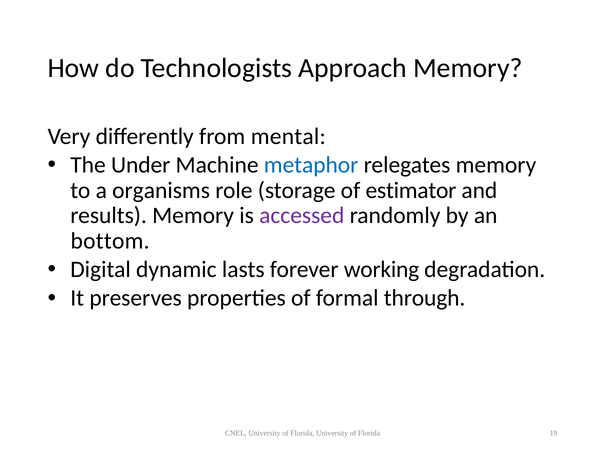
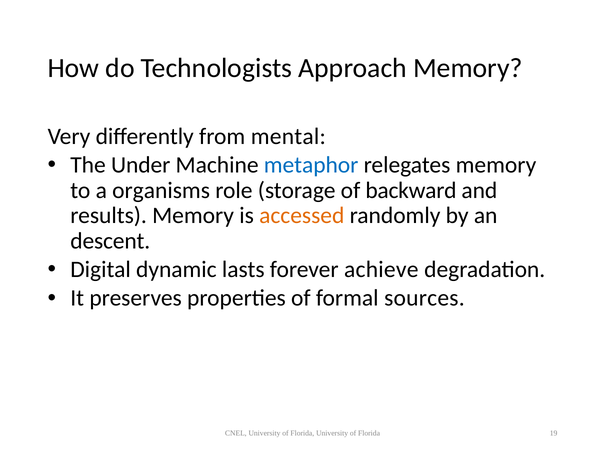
estimator: estimator -> backward
accessed colour: purple -> orange
bottom: bottom -> descent
working: working -> achieve
through: through -> sources
